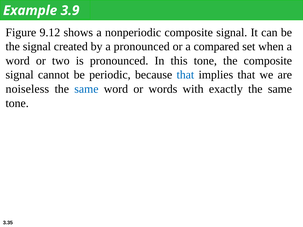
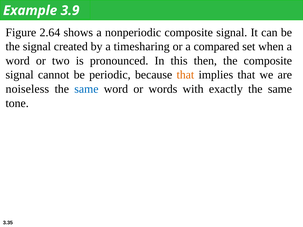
9.12: 9.12 -> 2.64
a pronounced: pronounced -> timesharing
this tone: tone -> then
that at (185, 75) colour: blue -> orange
